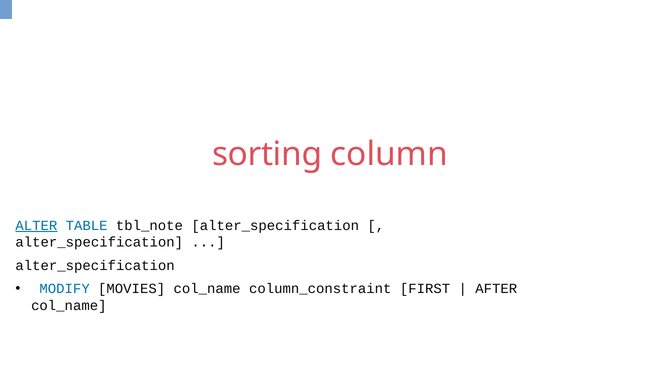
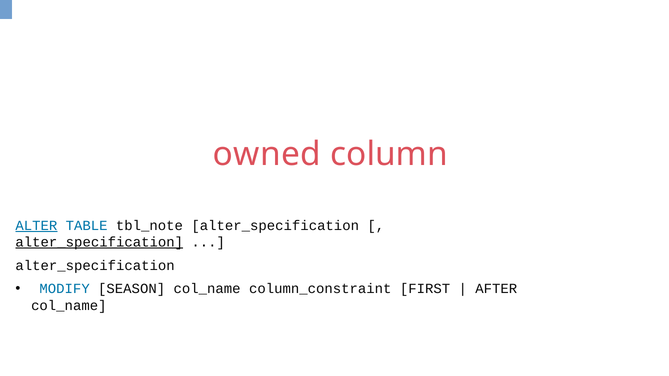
sorting: sorting -> owned
alter_specification at (99, 242) underline: none -> present
MOVIES: MOVIES -> SEASON
